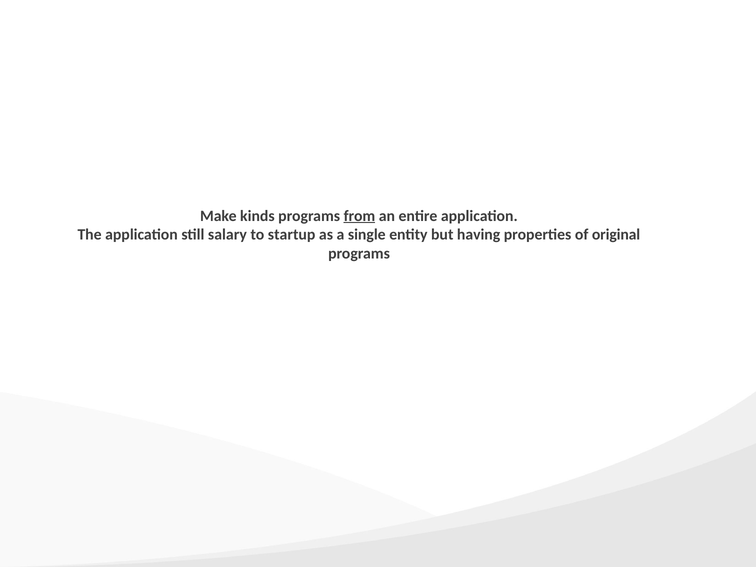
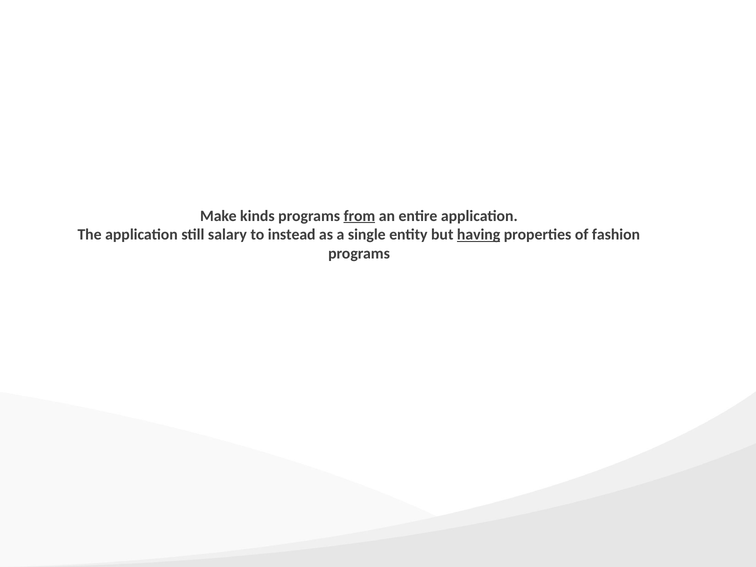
startup: startup -> instead
having underline: none -> present
original: original -> fashion
